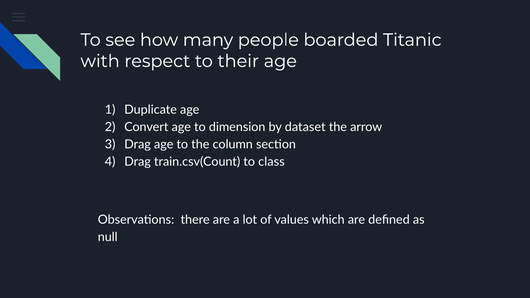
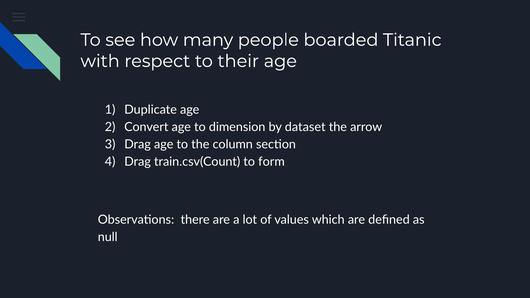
class: class -> form
